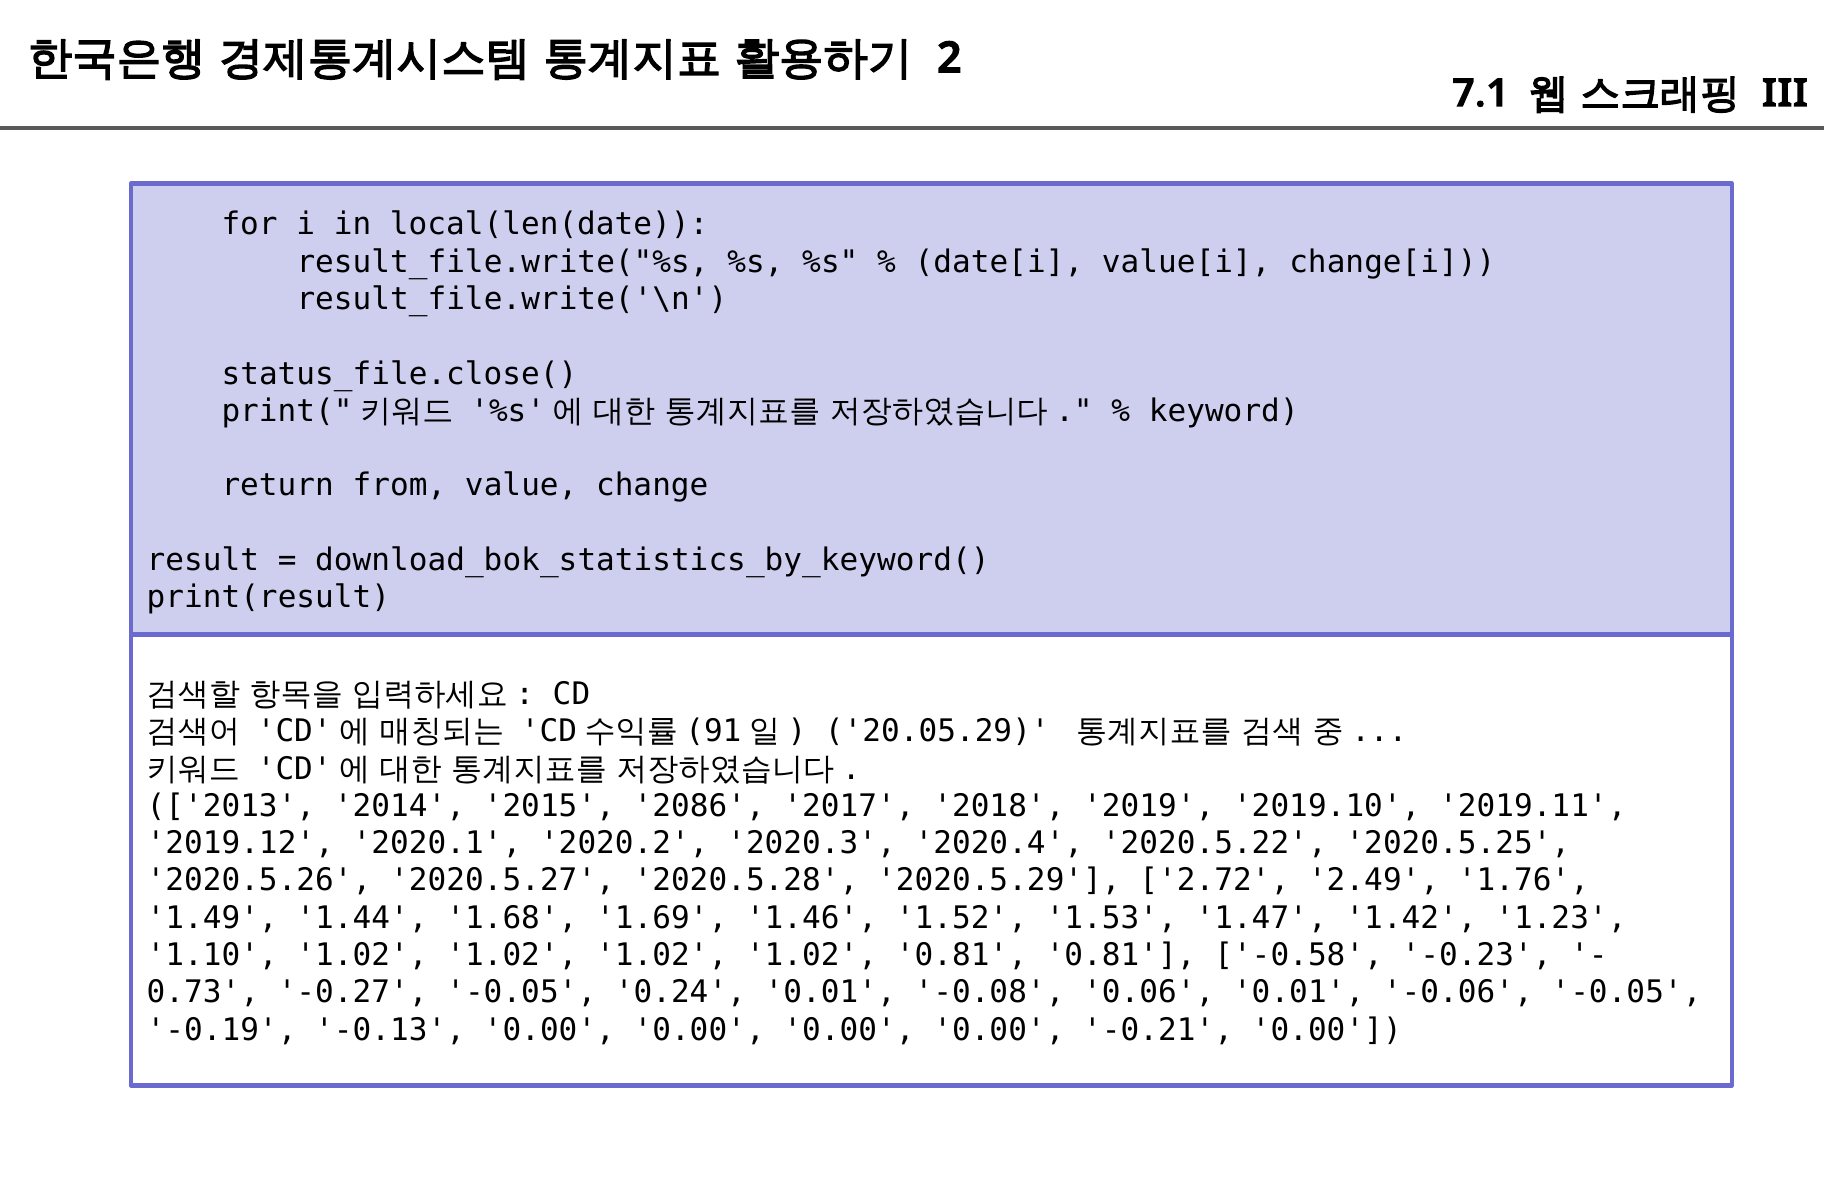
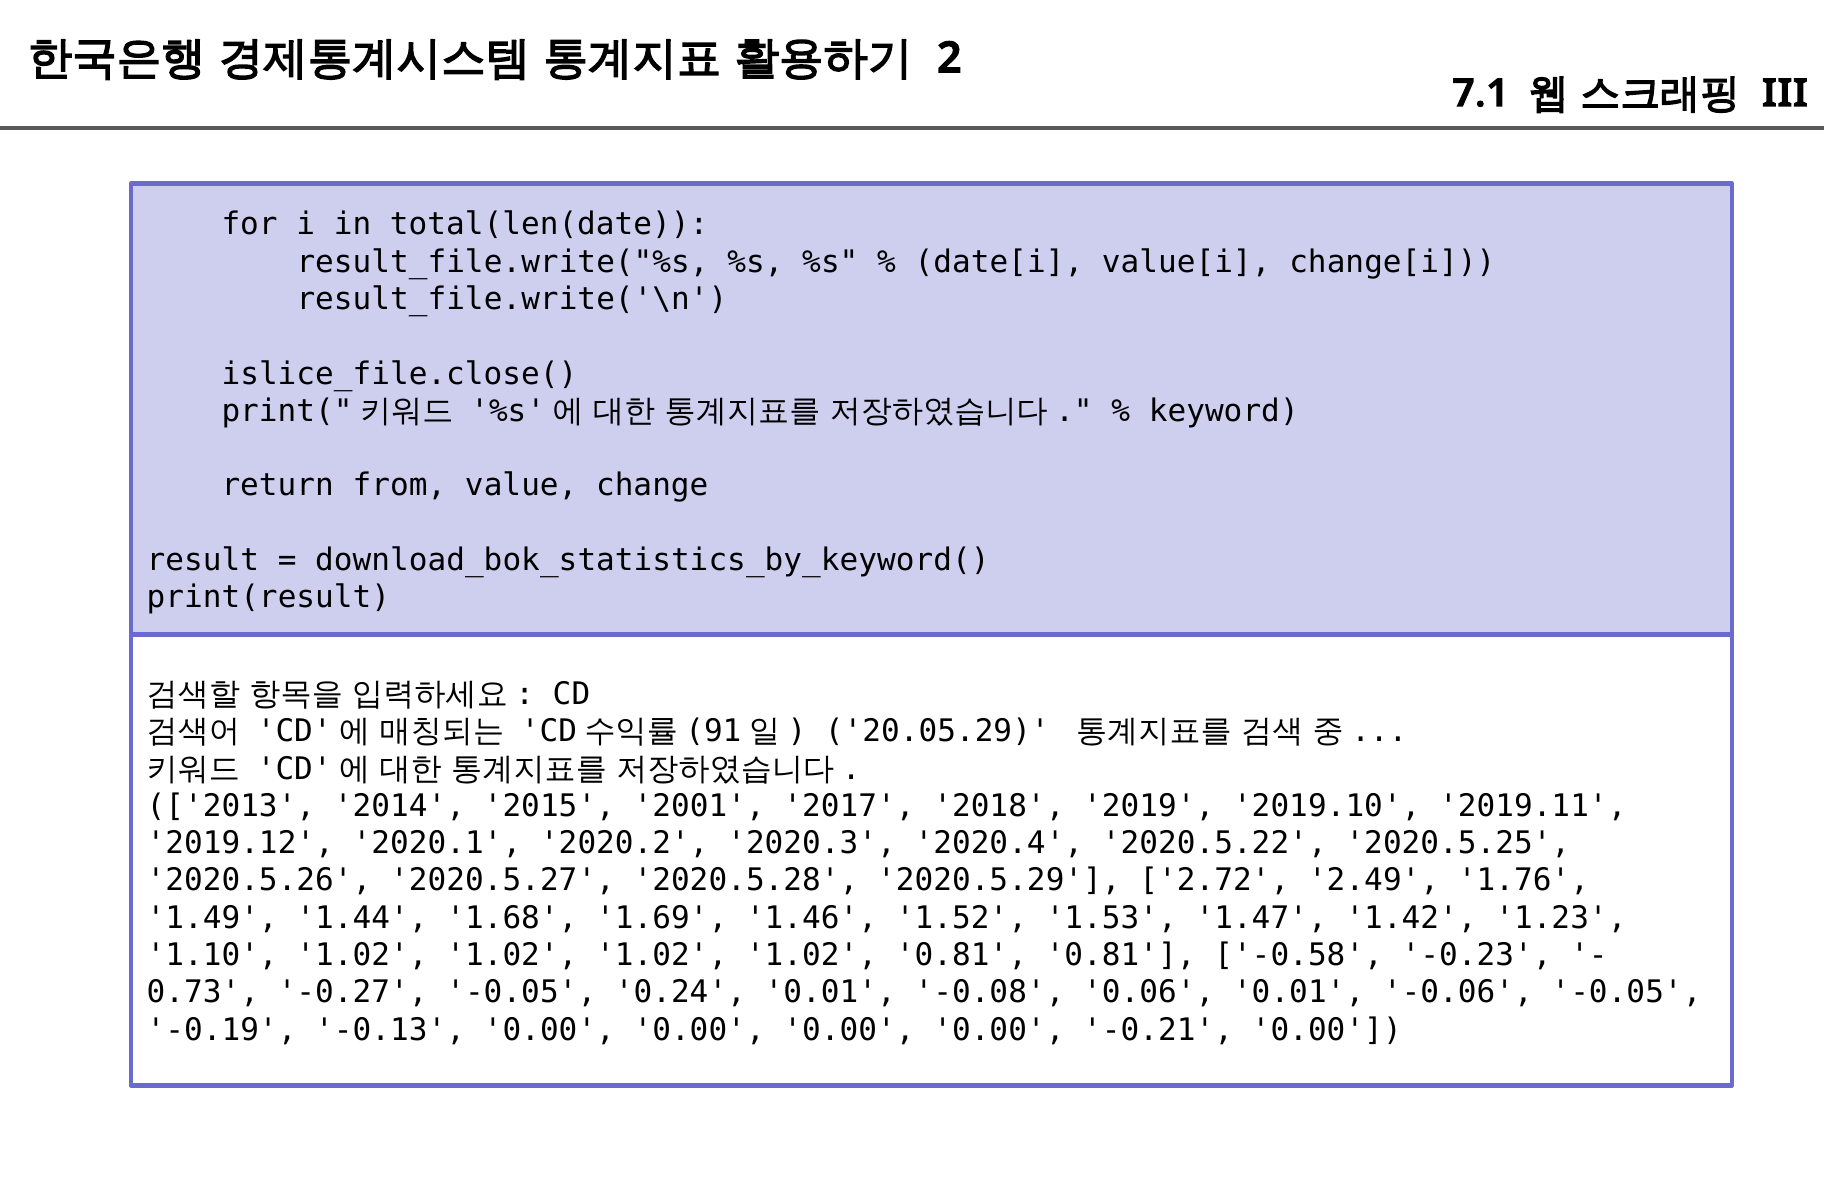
local(len(date: local(len(date -> total(len(date
status_file.close(: status_file.close( -> islice_file.close(
2086: 2086 -> 2001
